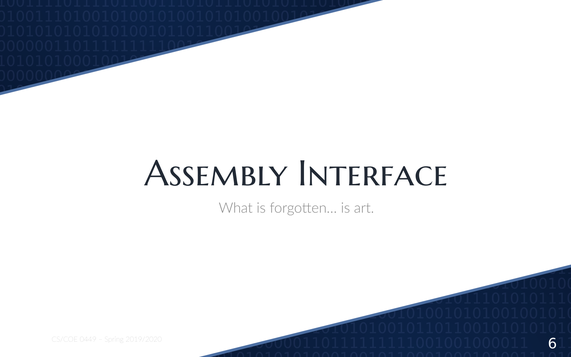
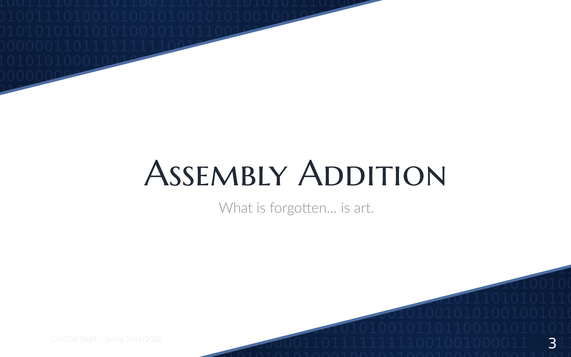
Interface: Interface -> Addition
6: 6 -> 3
